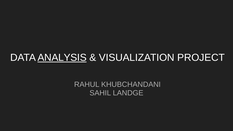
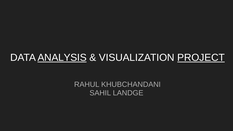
PROJECT underline: none -> present
